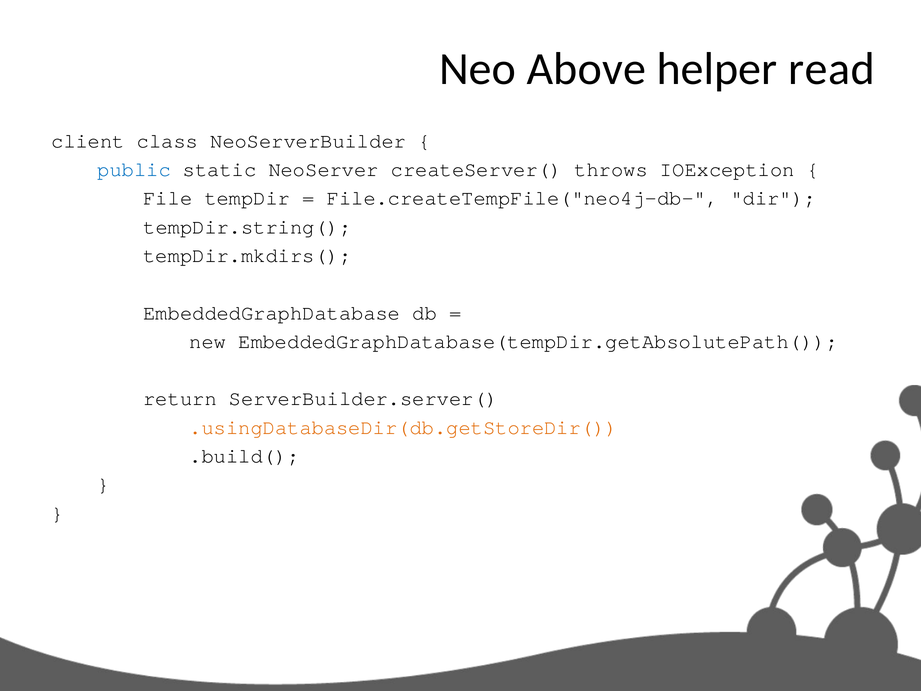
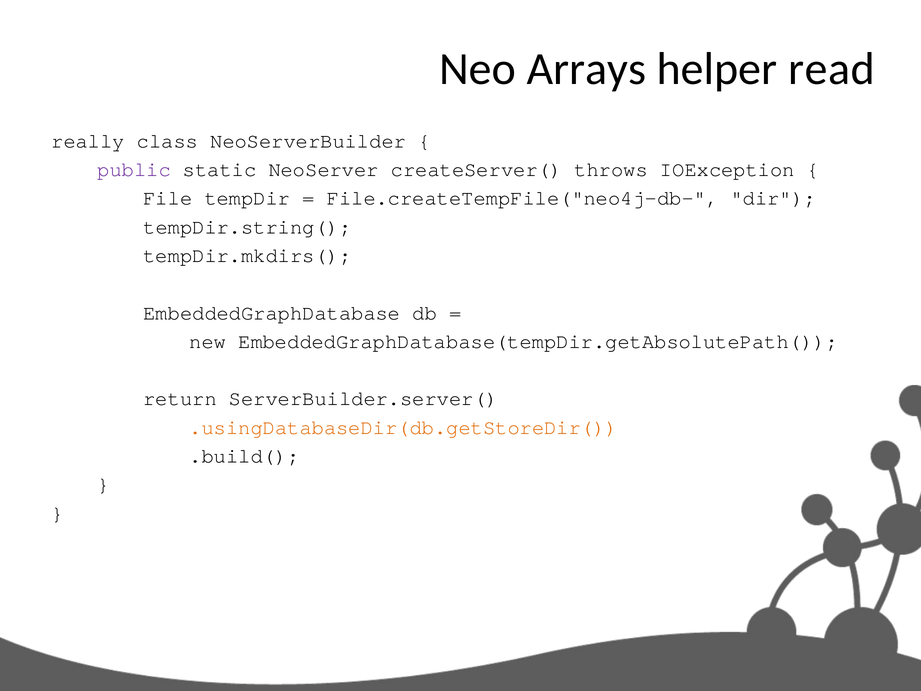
Above: Above -> Arrays
client: client -> really
public colour: blue -> purple
